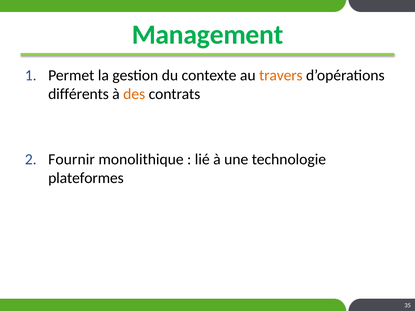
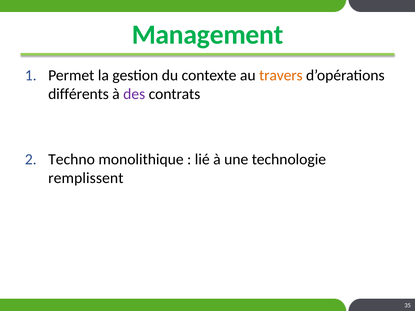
des colour: orange -> purple
Fournir: Fournir -> Techno
plateformes: plateformes -> remplissent
